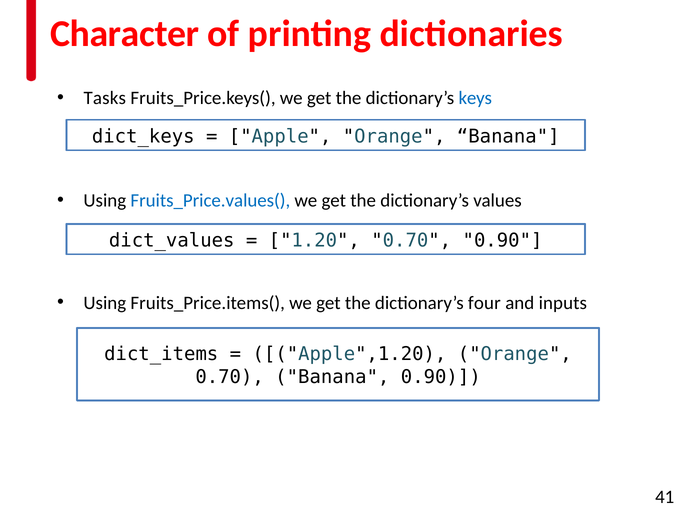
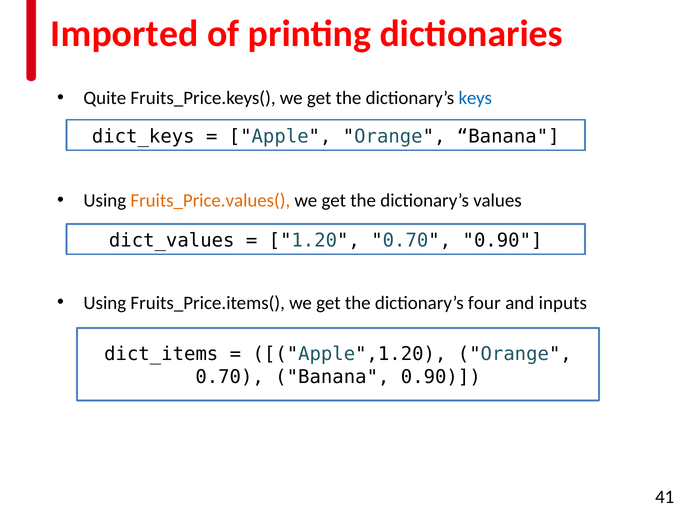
Character: Character -> Imported
Tasks: Tasks -> Quite
Fruits_Price.values( colour: blue -> orange
